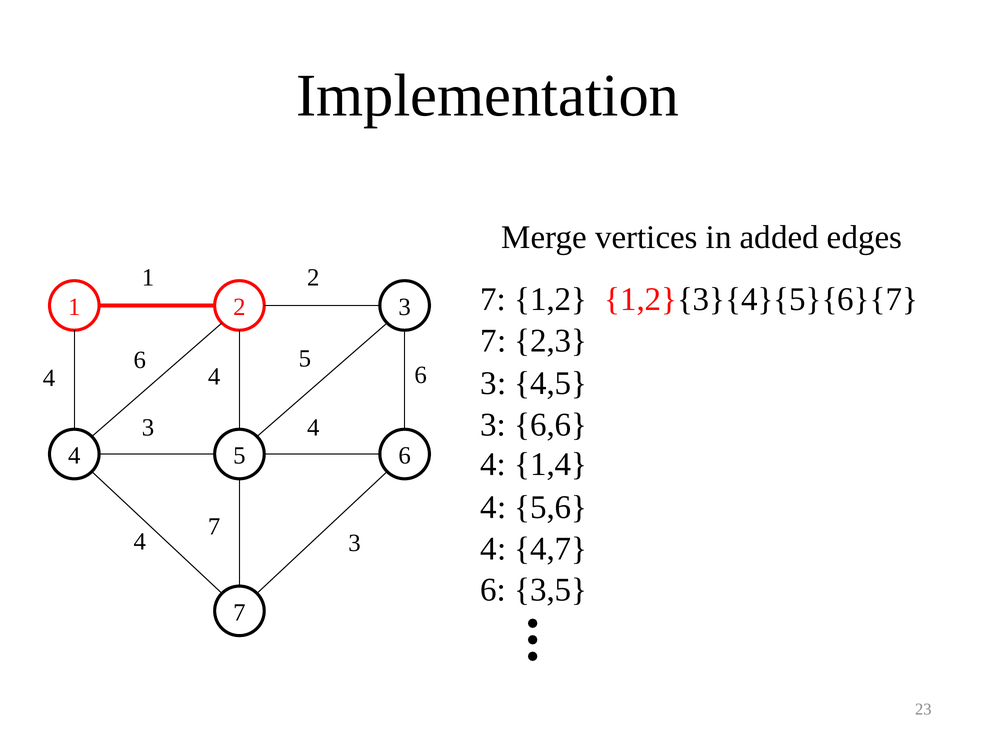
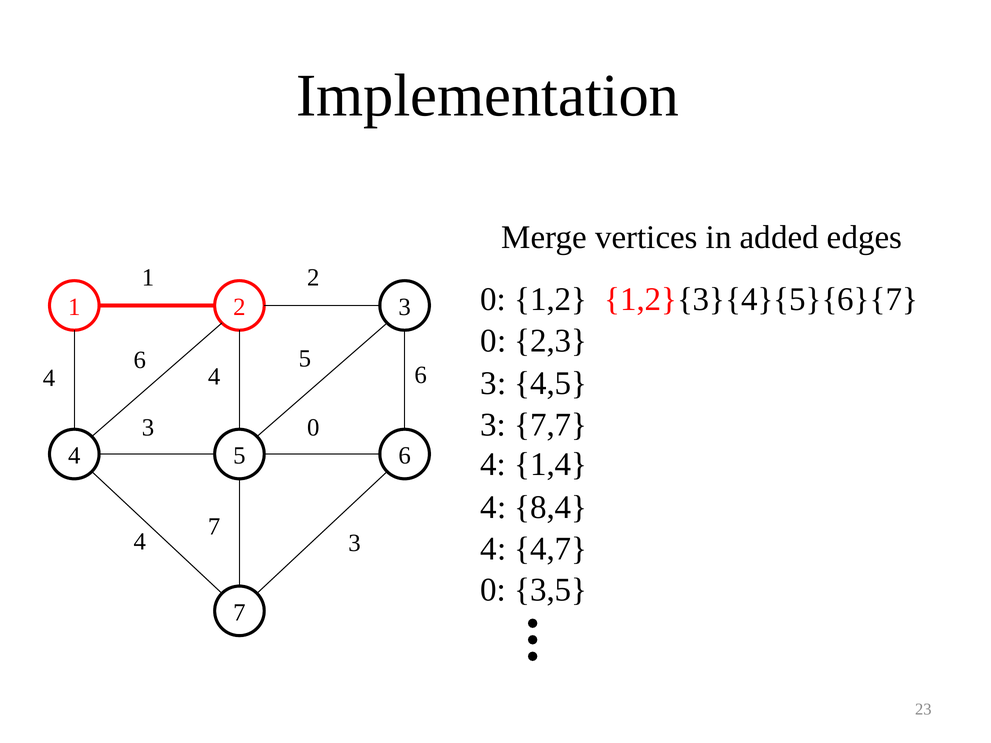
7 at (493, 300): 7 -> 0
7 at (493, 341): 7 -> 0
6,6: 6,6 -> 7,7
4 at (313, 428): 4 -> 0
5,6: 5,6 -> 8,4
6 at (493, 590): 6 -> 0
